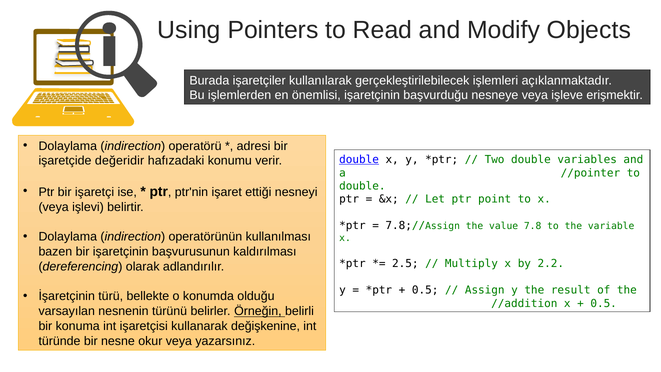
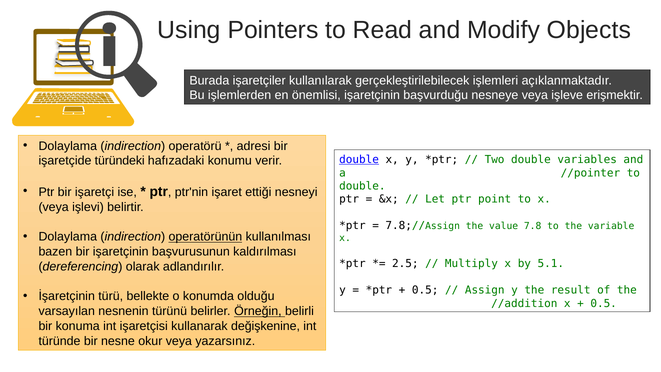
değeridir: değeridir -> türündeki
operatörünün underline: none -> present
2.2: 2.2 -> 5.1
